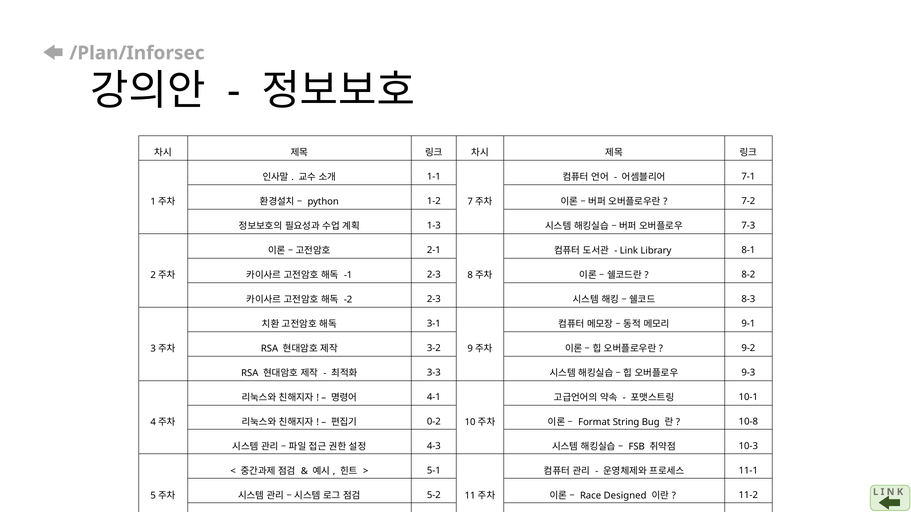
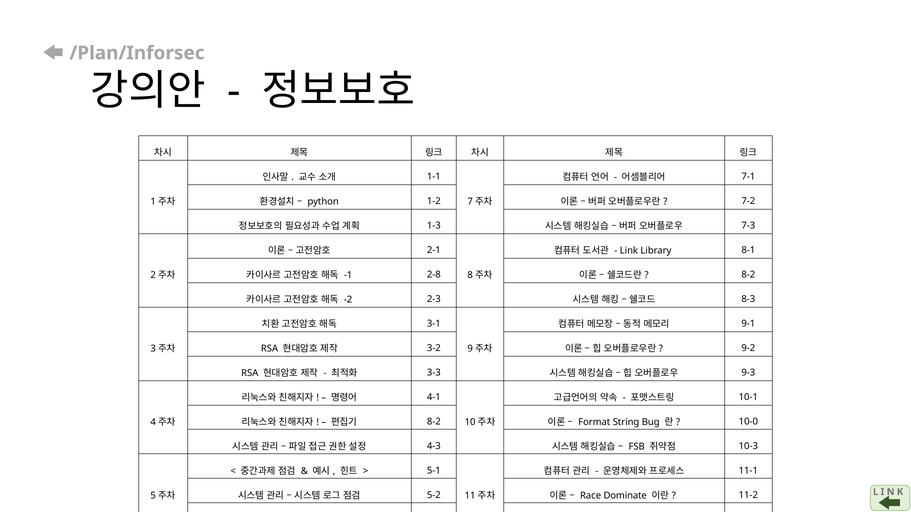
-1 2-3: 2-3 -> 2-8
0-2 at (434, 422): 0-2 -> 8-2
10-8: 10-8 -> 10-0
Designed: Designed -> Dominate
